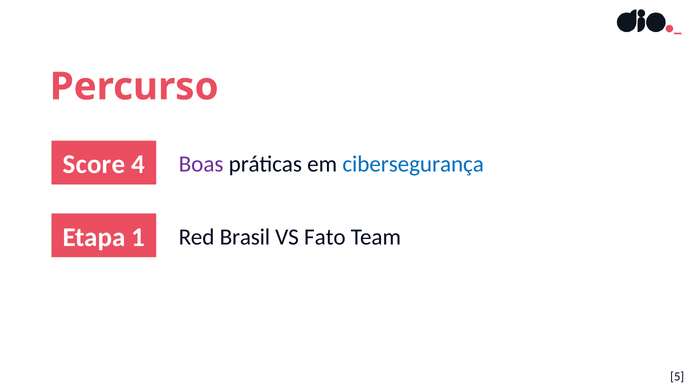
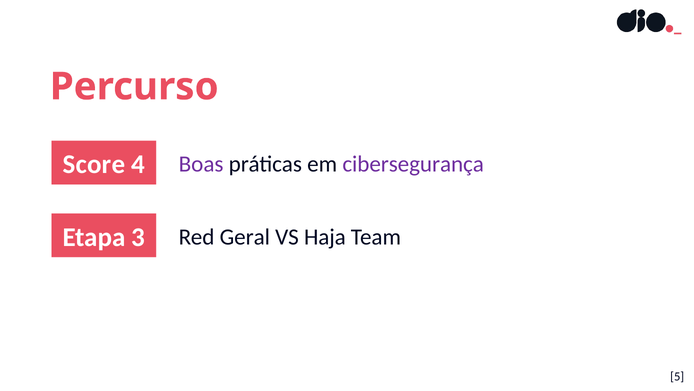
cibersegurança colour: blue -> purple
1: 1 -> 3
Brasil: Brasil -> Geral
Fato: Fato -> Haja
